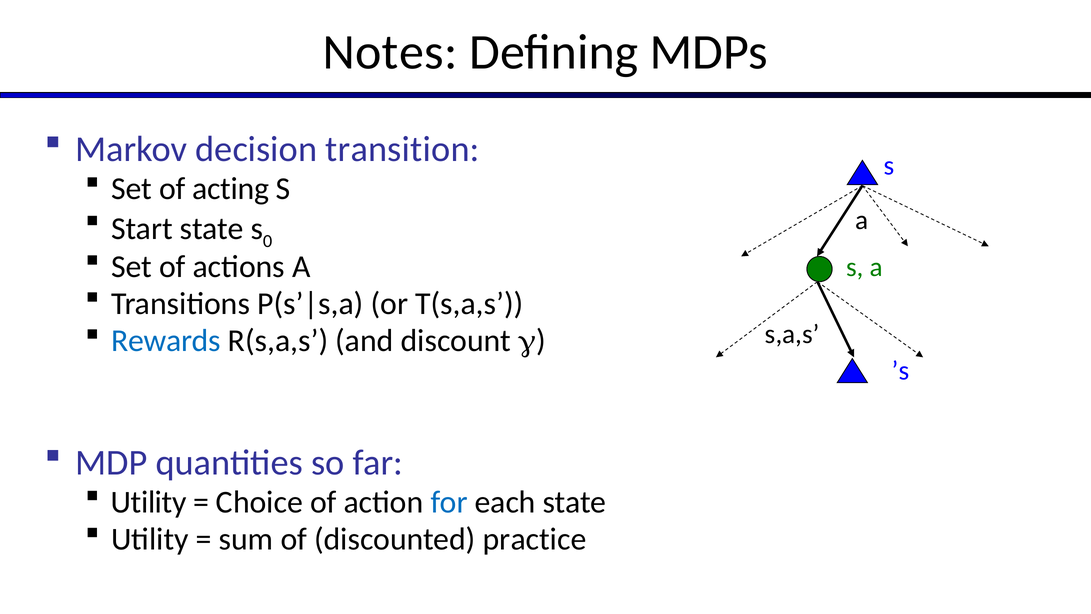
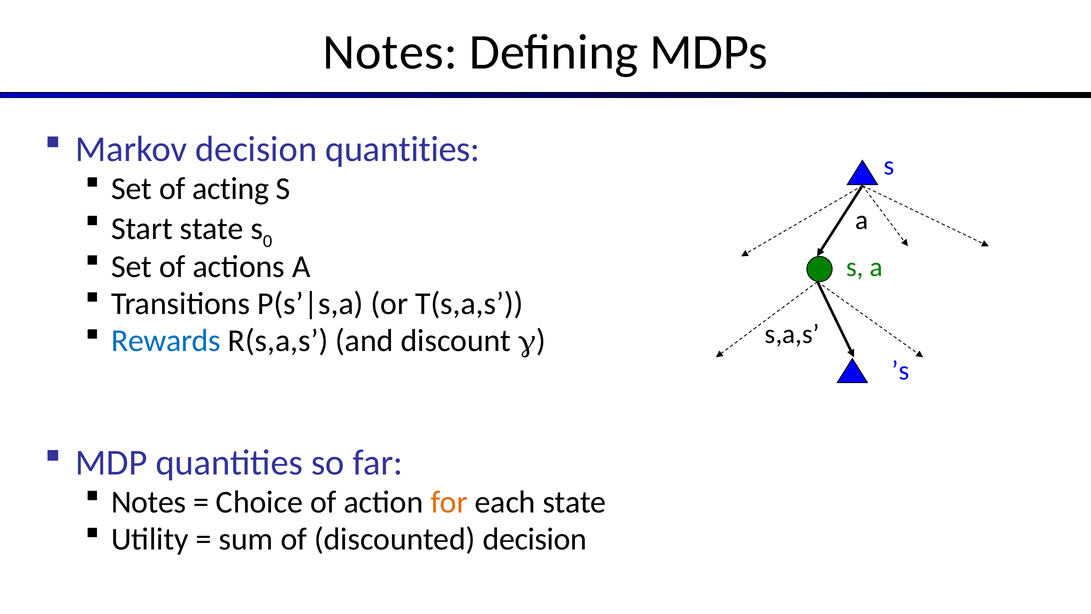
decision transition: transition -> quantities
Utility at (149, 502): Utility -> Notes
for colour: blue -> orange
discounted practice: practice -> decision
